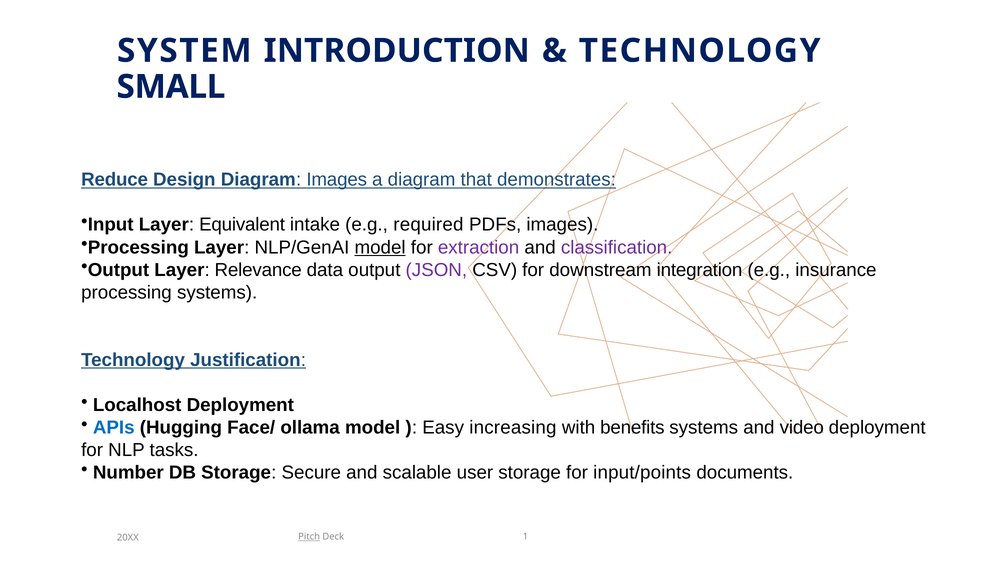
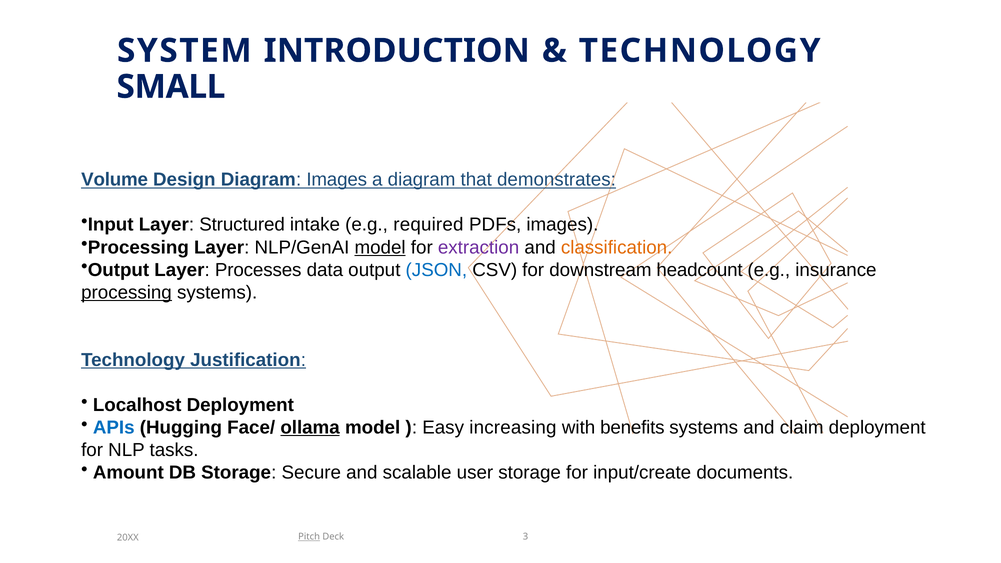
Reduce: Reduce -> Volume
Equivalent: Equivalent -> Structured
classification colour: purple -> orange
Relevance: Relevance -> Processes
JSON colour: purple -> blue
integration: integration -> headcount
processing at (126, 292) underline: none -> present
ollama underline: none -> present
video: video -> claim
Number: Number -> Amount
input/points: input/points -> input/create
1: 1 -> 3
